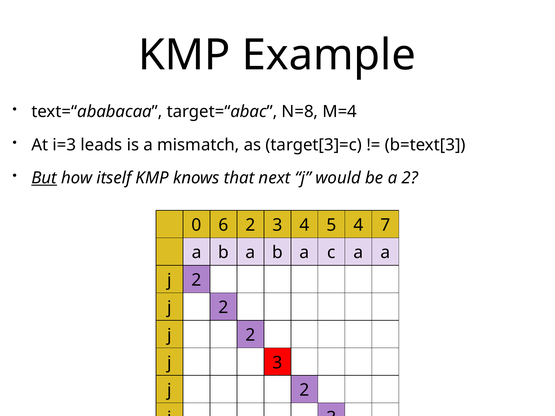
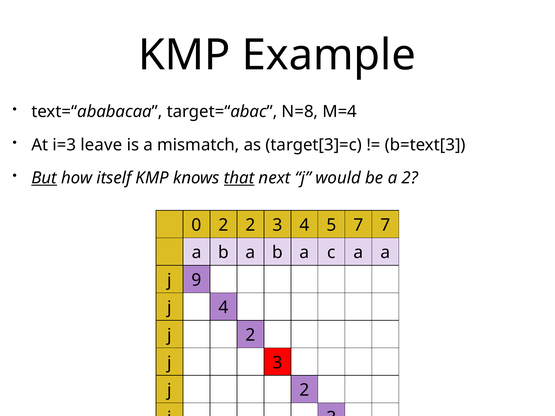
leads: leads -> leave
that underline: none -> present
0 6: 6 -> 2
5 4: 4 -> 7
2 at (197, 280): 2 -> 9
2 at (224, 308): 2 -> 4
